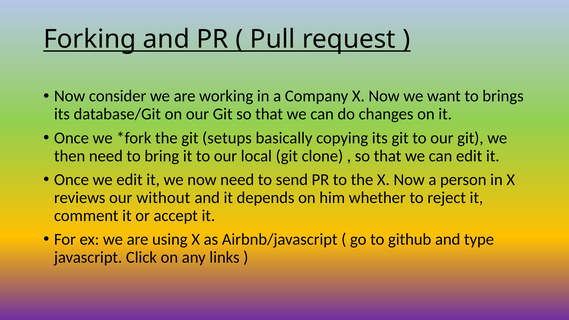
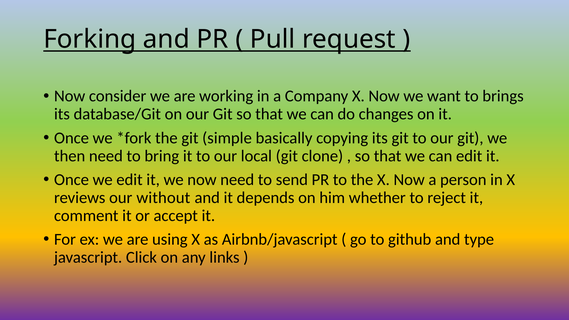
setups: setups -> simple
